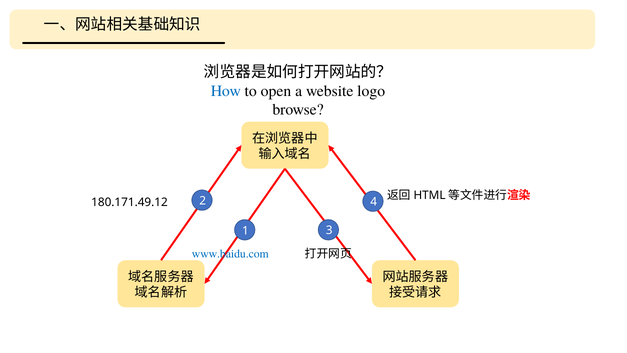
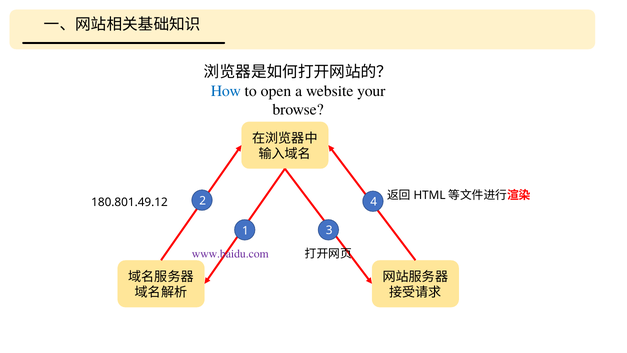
logo: logo -> your
180.171.49.12: 180.171.49.12 -> 180.801.49.12
www.baidu.com colour: blue -> purple
